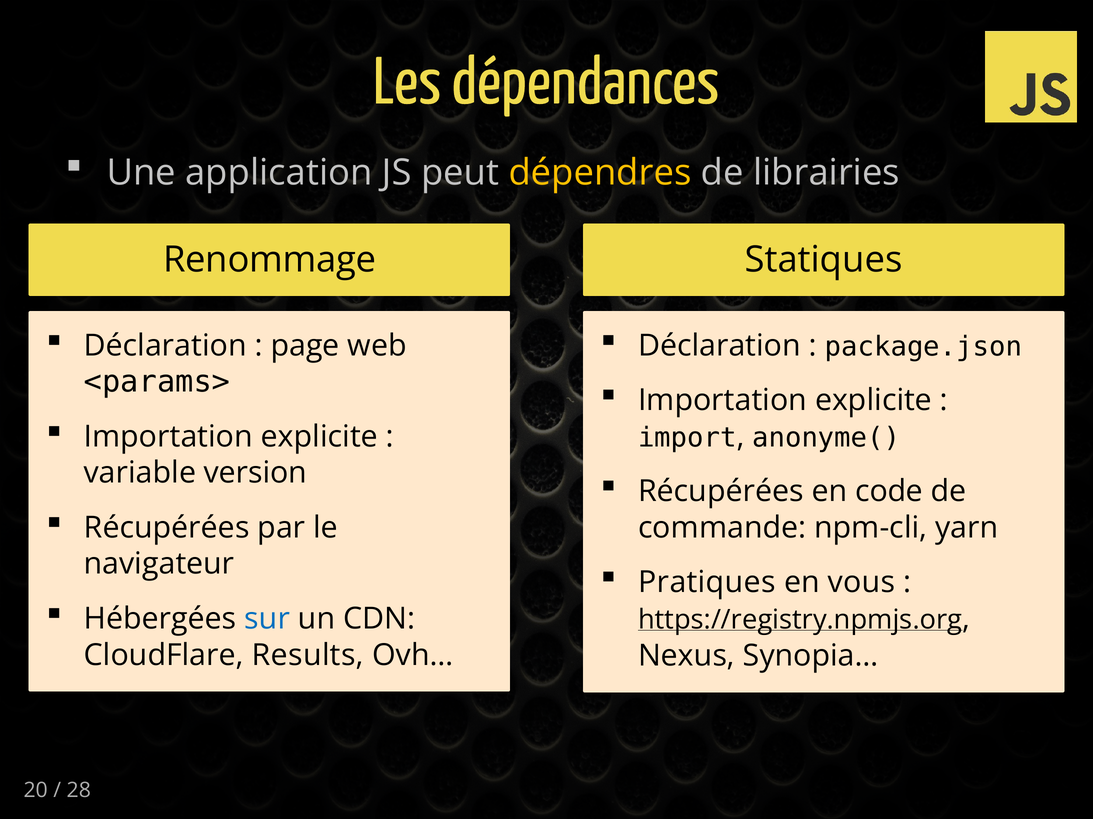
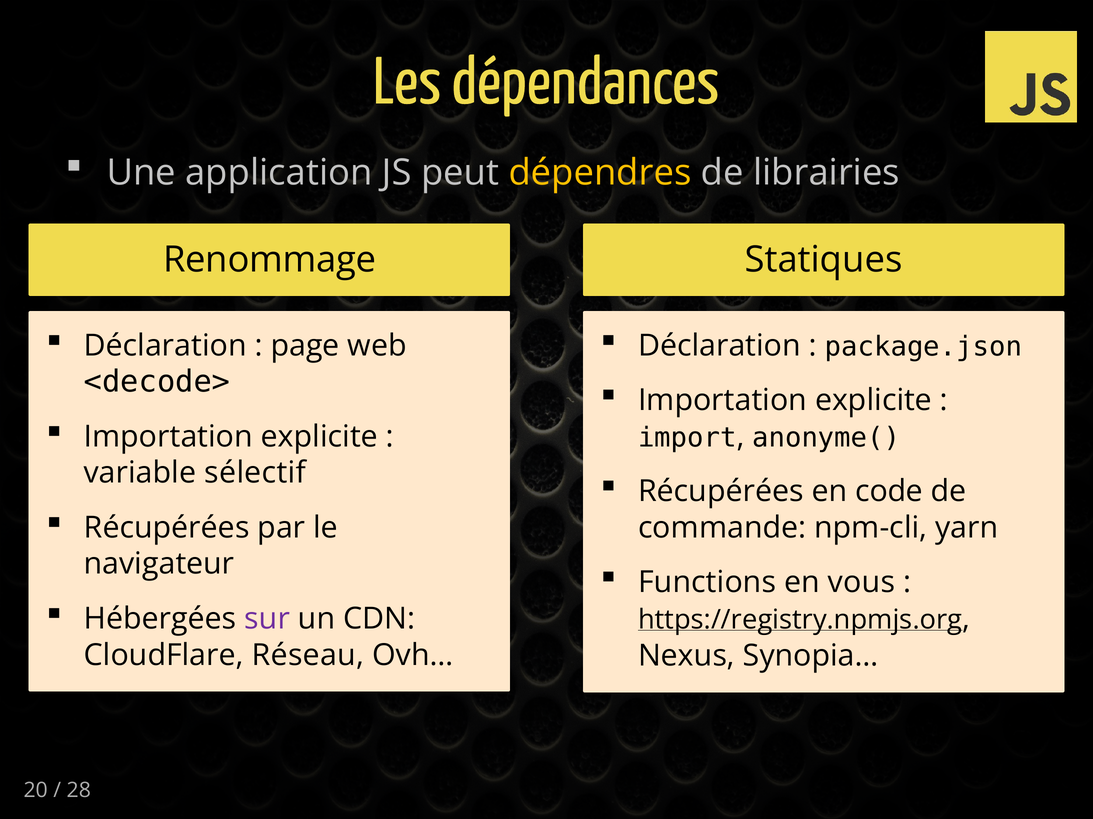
<params>: <params> -> <decode>
version: version -> sélectif
Pratiques: Pratiques -> Functions
sur colour: blue -> purple
Results: Results -> Réseau
